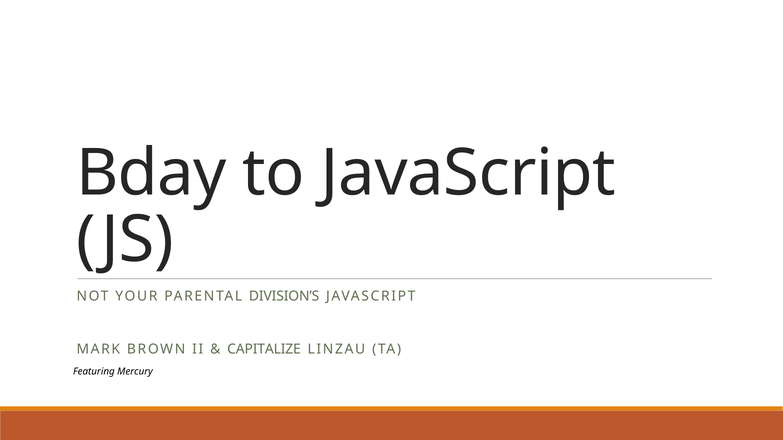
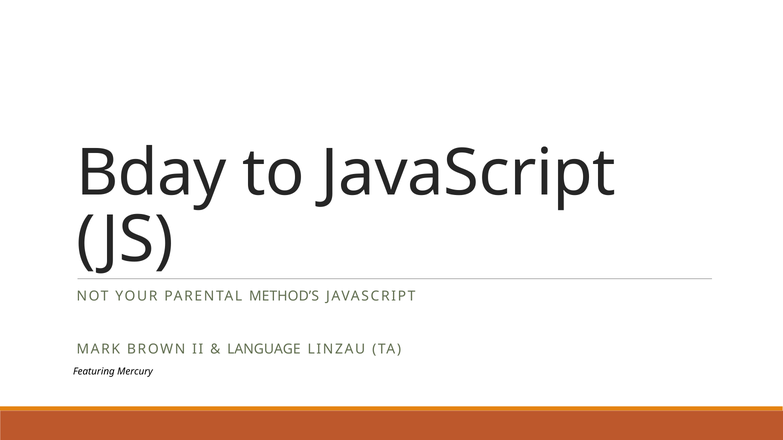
DIVISION’S: DIVISION’S -> METHOD’S
CAPITALIZE: CAPITALIZE -> LANGUAGE
